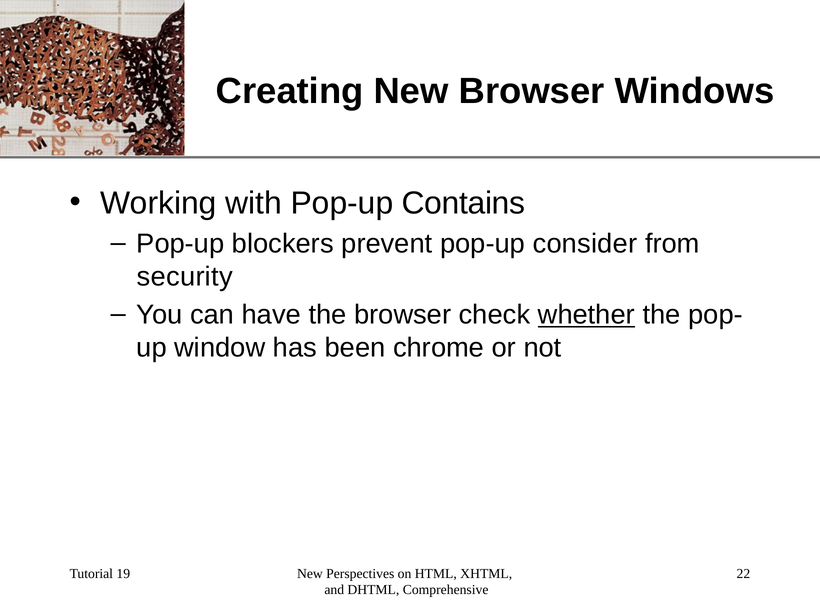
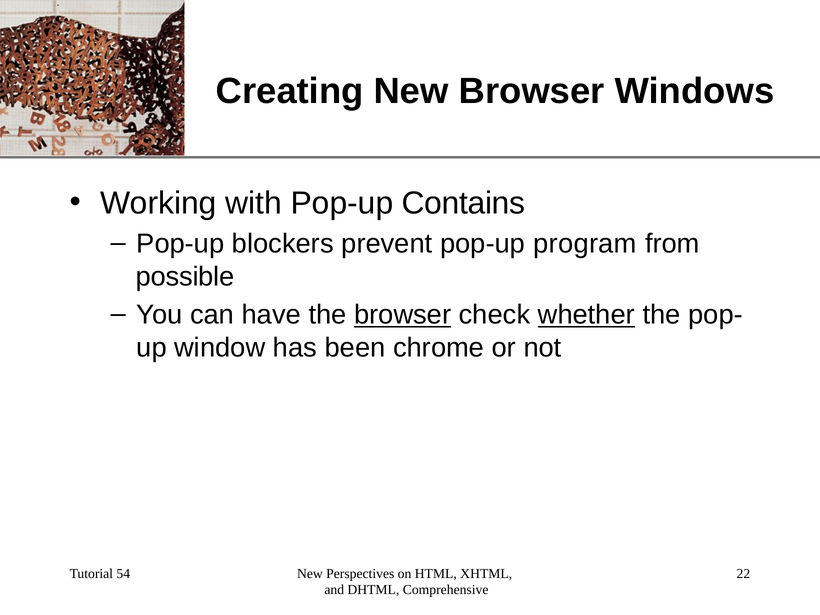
consider: consider -> program
security: security -> possible
browser at (403, 315) underline: none -> present
19: 19 -> 54
